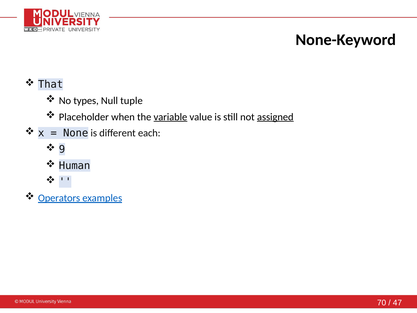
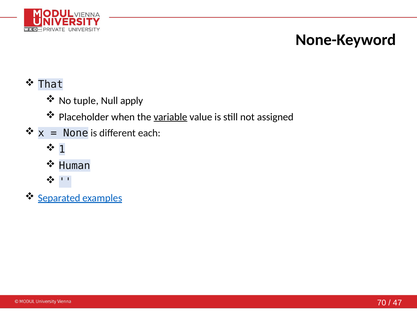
types: types -> tuple
tuple: tuple -> apply
assigned underline: present -> none
9: 9 -> 1
Operators: Operators -> Separated
